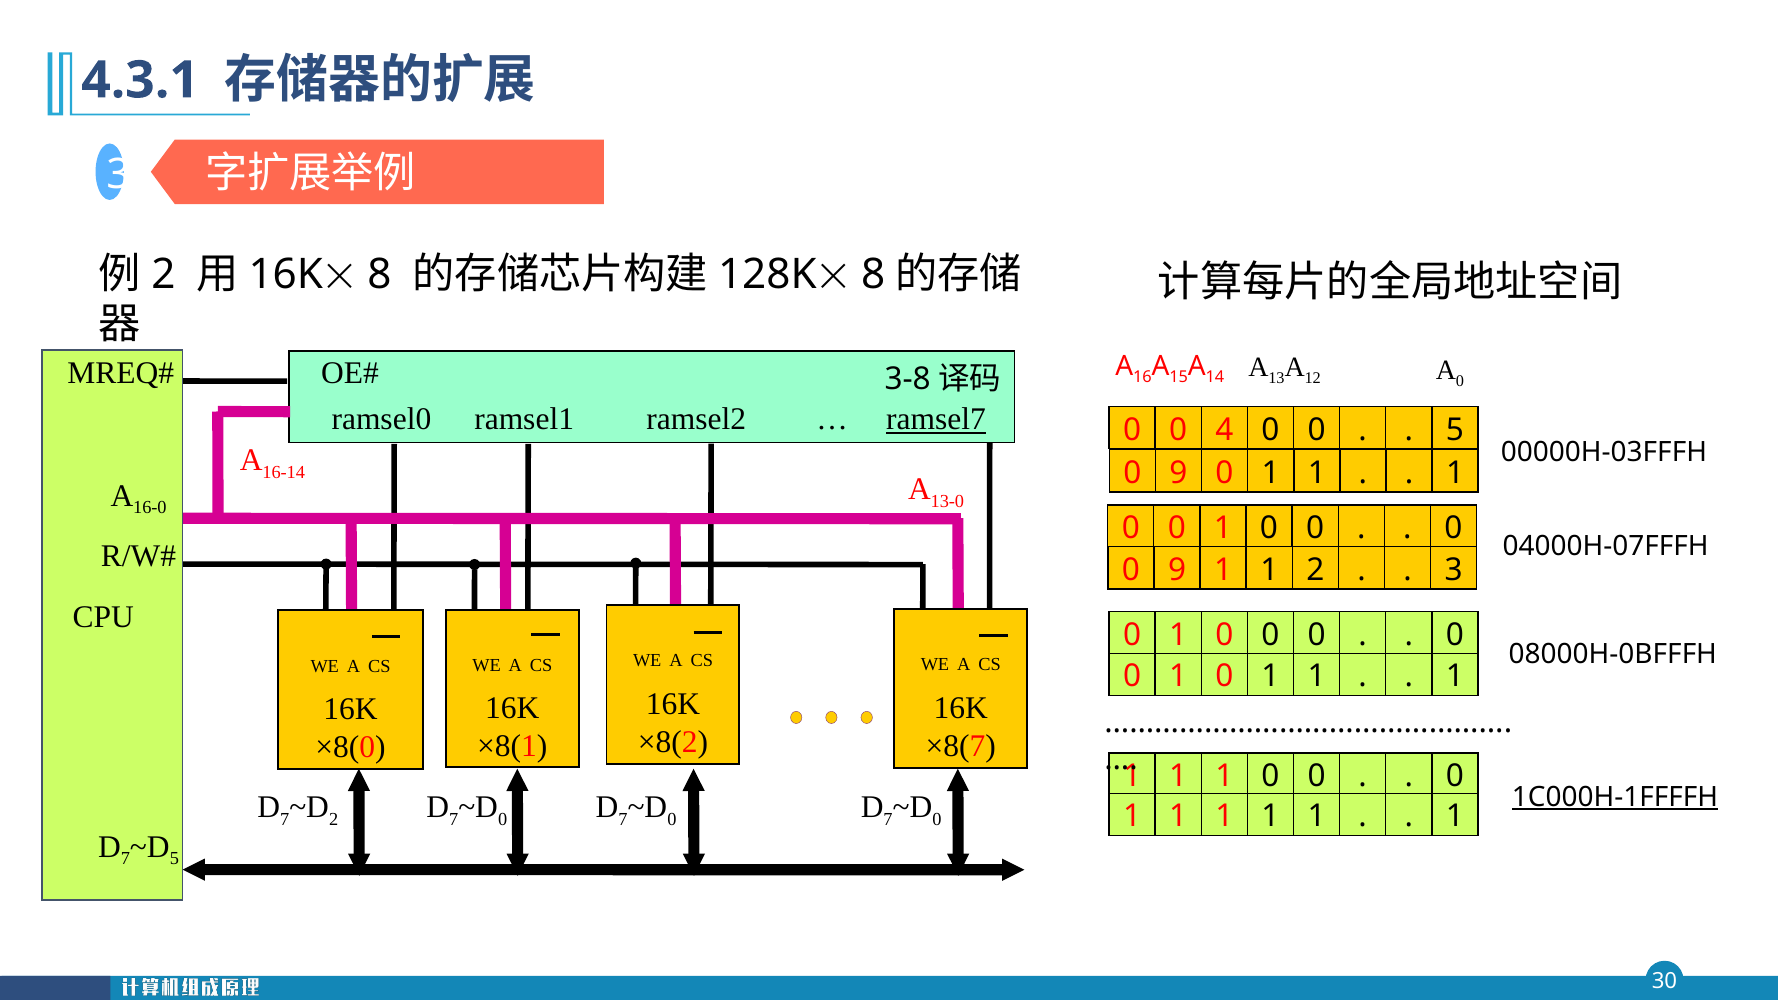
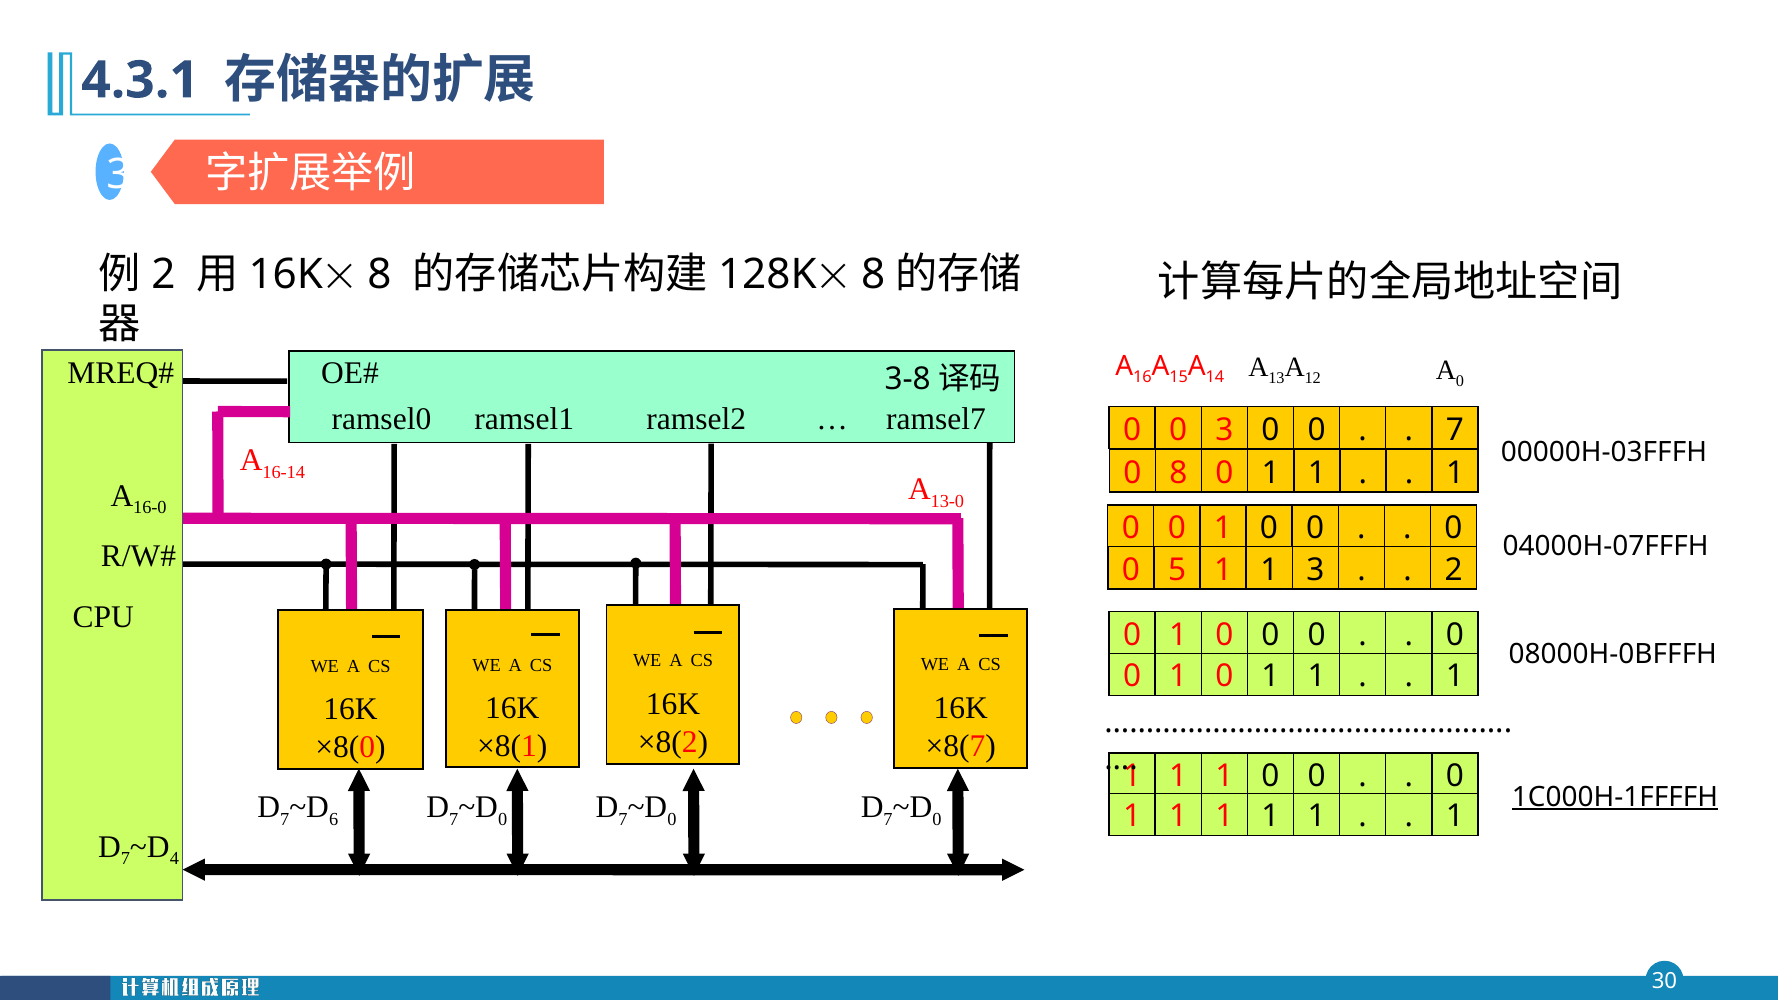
ramsel7 underline: present -> none
0 4: 4 -> 3
5 at (1455, 430): 5 -> 7
9 at (1178, 473): 9 -> 8
9 at (1177, 570): 9 -> 5
1 2: 2 -> 3
3 at (1454, 570): 3 -> 2
2 at (334, 819): 2 -> 6
5 at (174, 859): 5 -> 4
